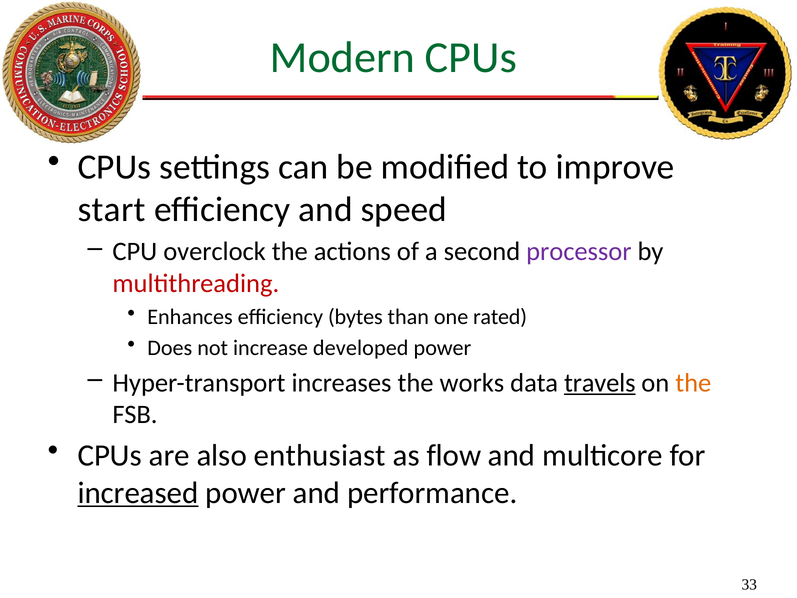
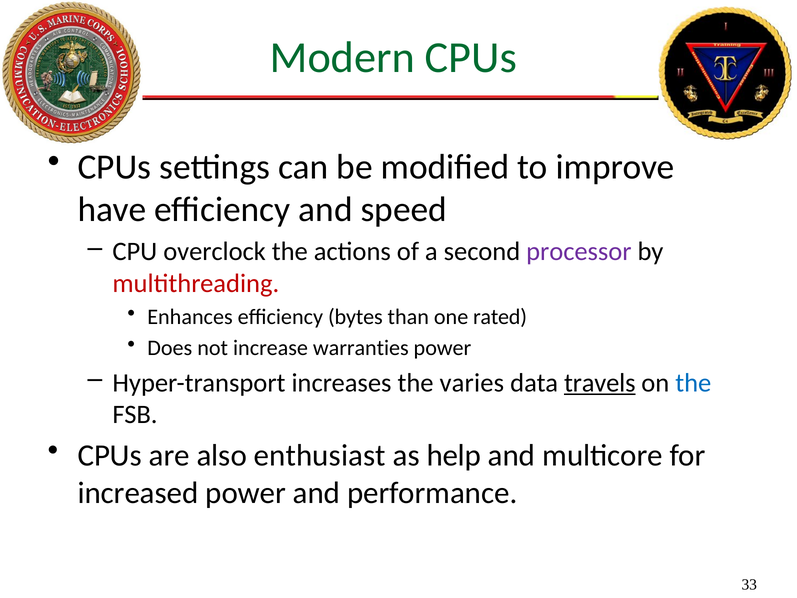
start: start -> have
developed: developed -> warranties
works: works -> varies
the at (693, 383) colour: orange -> blue
flow: flow -> help
increased underline: present -> none
